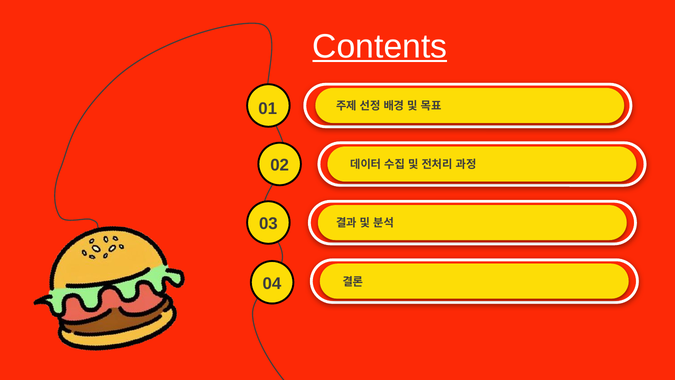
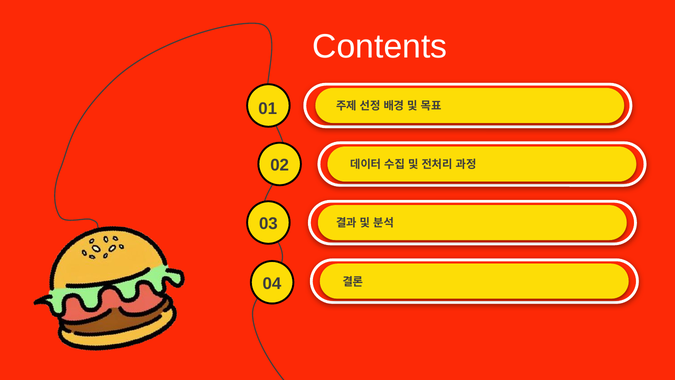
Contents underline: present -> none
